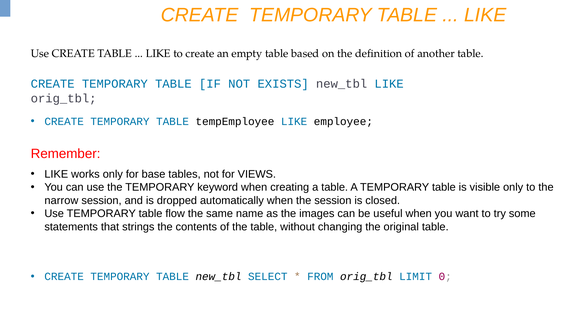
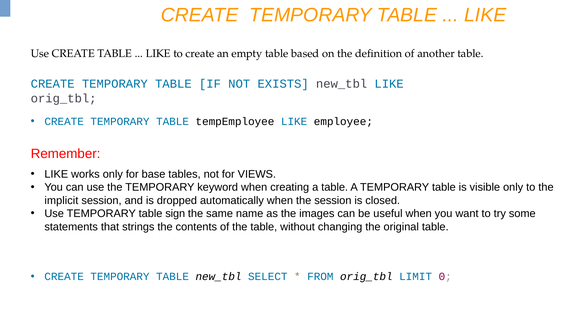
narrow: narrow -> implicit
flow: flow -> sign
